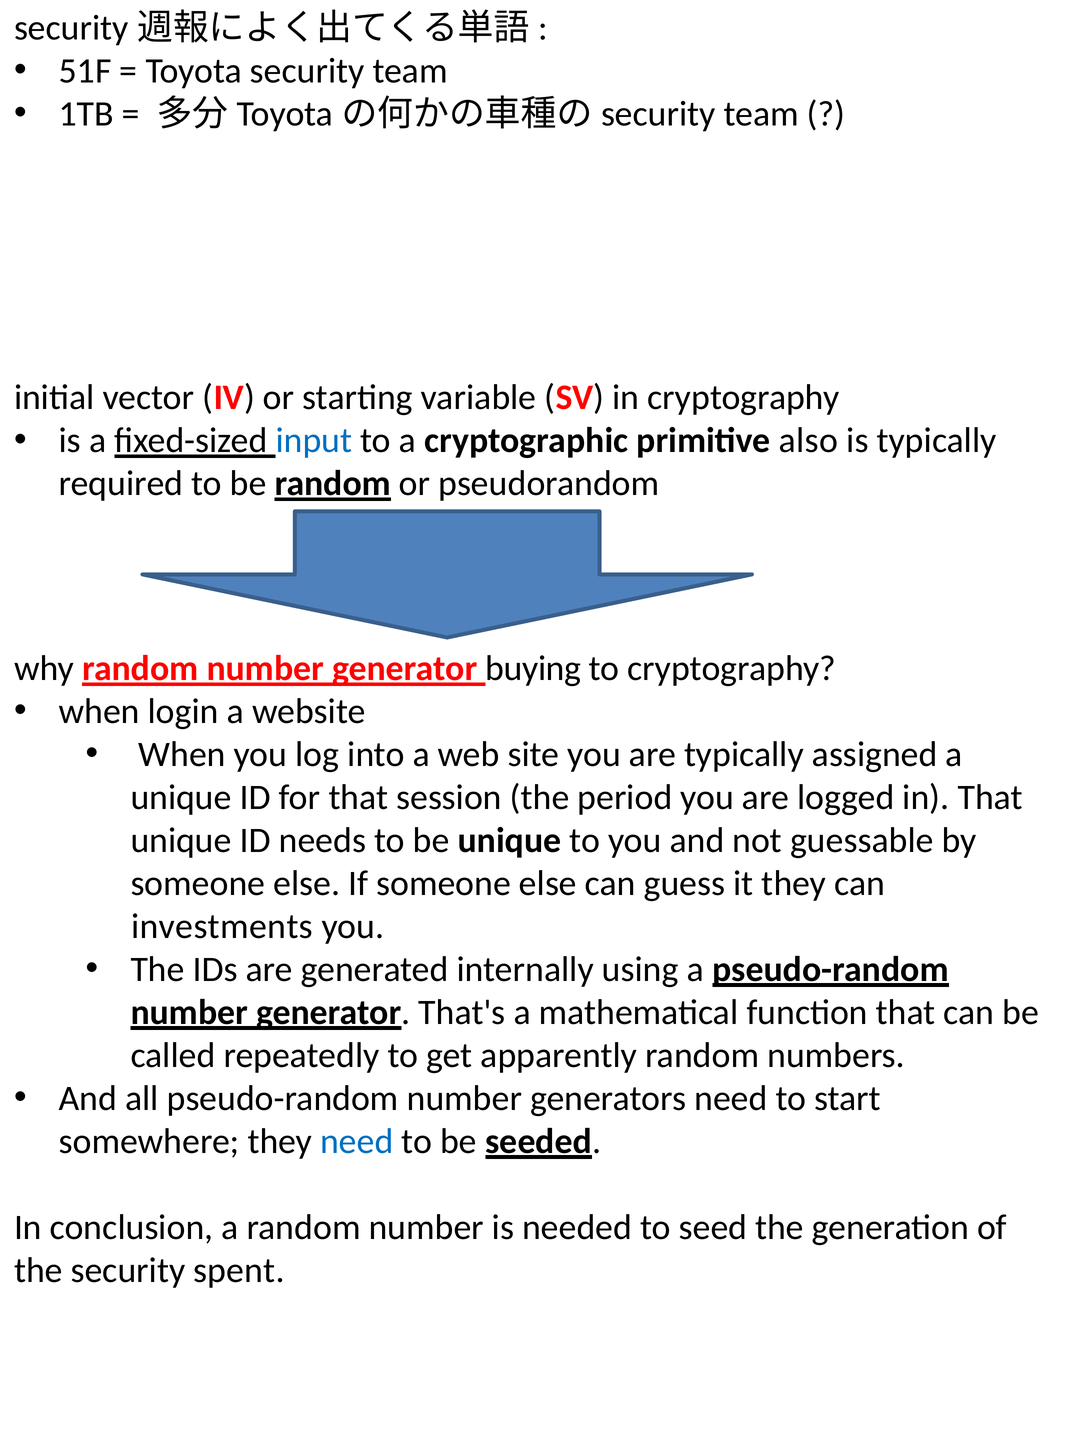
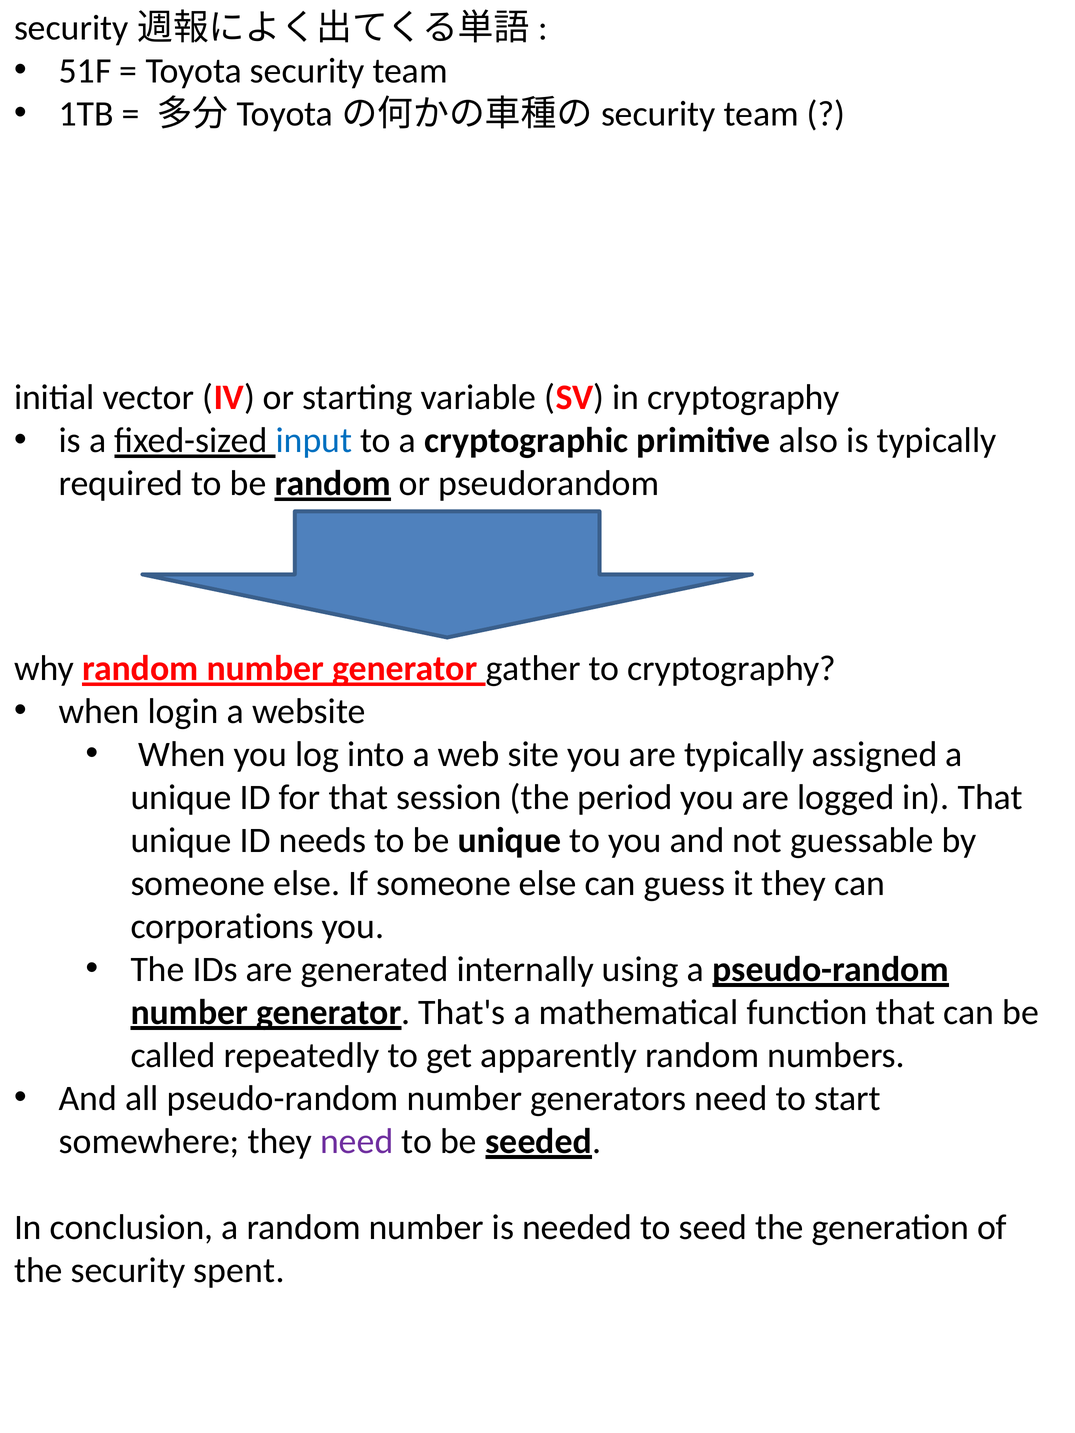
buying: buying -> gather
investments: investments -> corporations
need at (357, 1142) colour: blue -> purple
